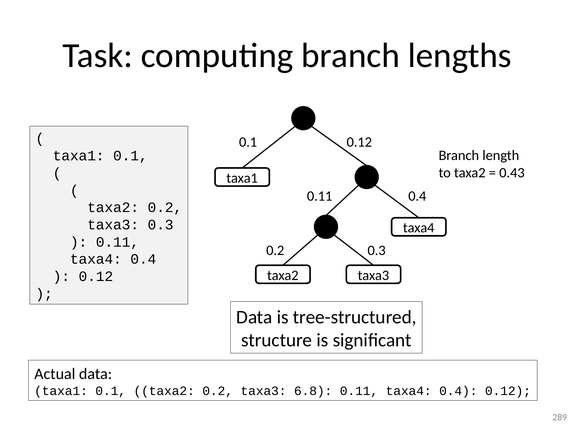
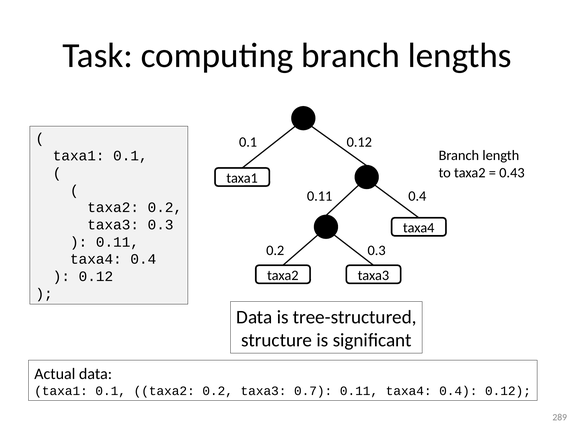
6.8: 6.8 -> 0.7
